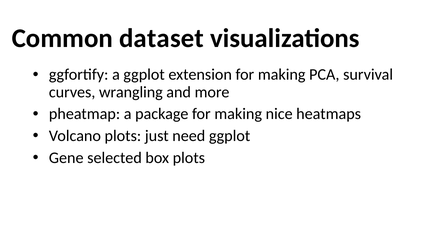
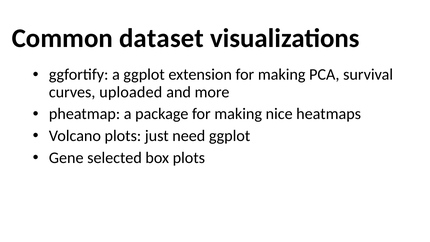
wrangling: wrangling -> uploaded
